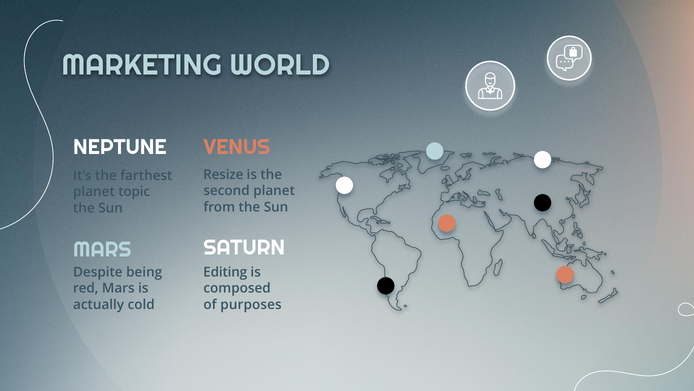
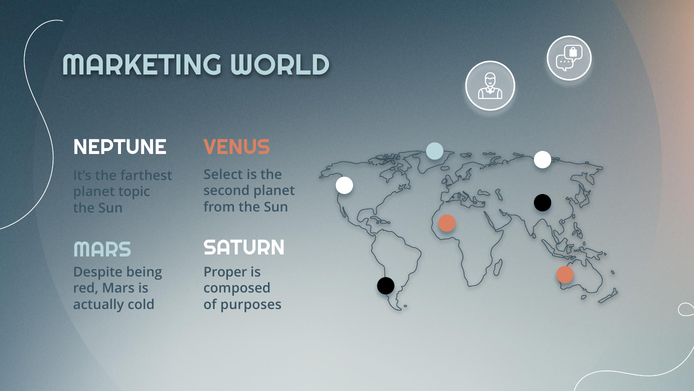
Resize: Resize -> Select
Editing: Editing -> Proper
